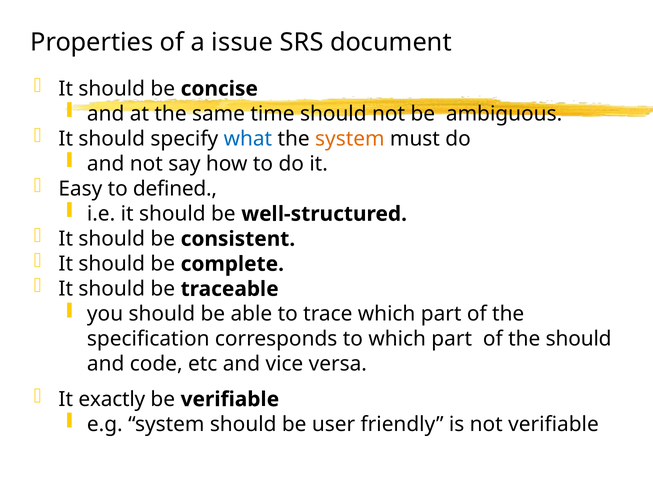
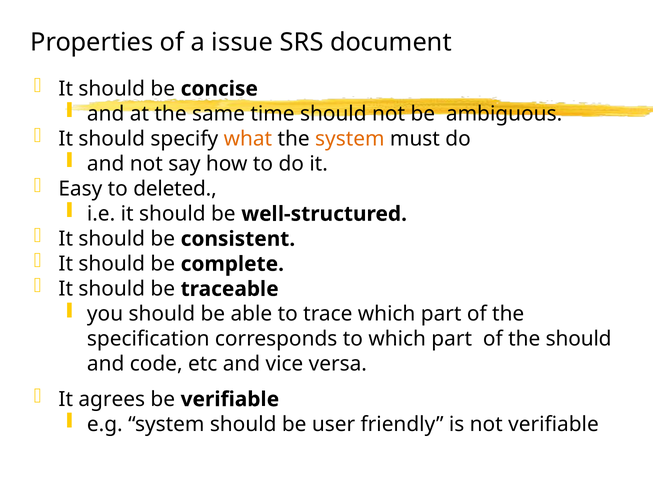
what colour: blue -> orange
defined: defined -> deleted
exactly: exactly -> agrees
